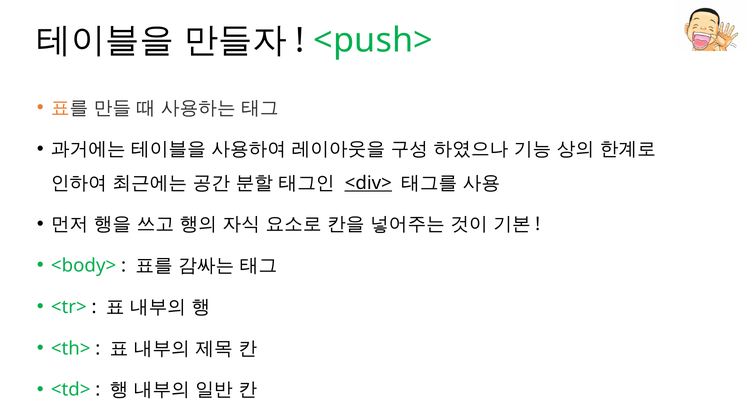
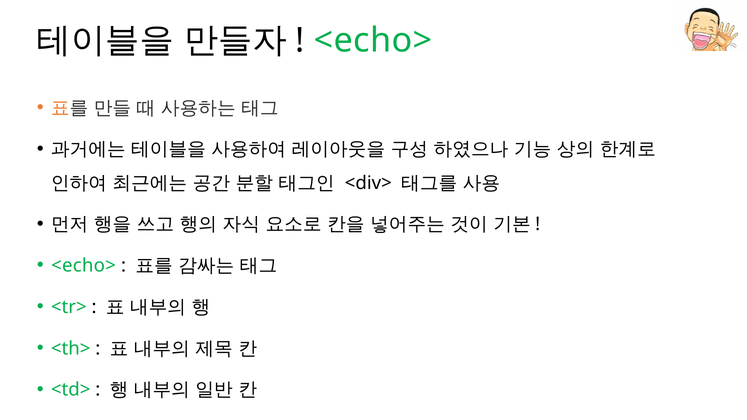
<push> at (373, 41): <push> -> <echo>
<div> underline: present -> none
<body> at (84, 266): <body> -> <echo>
